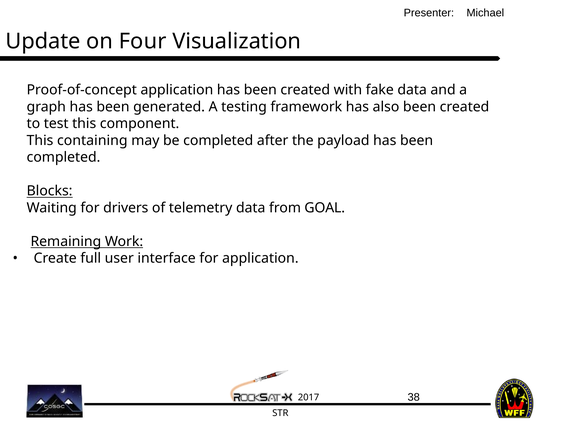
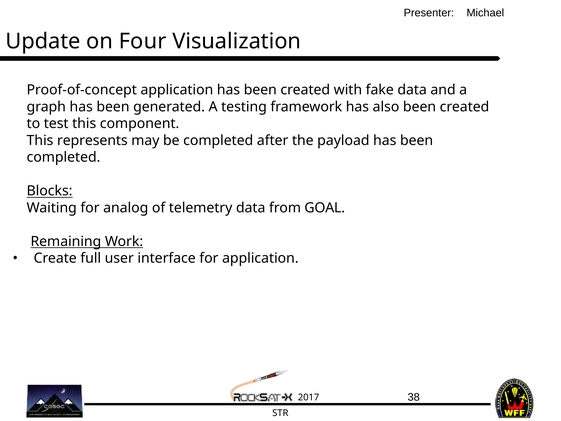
containing: containing -> represents
drivers: drivers -> analog
